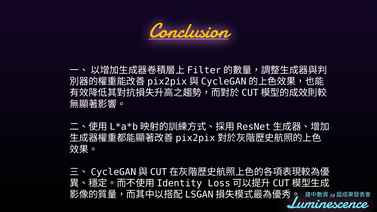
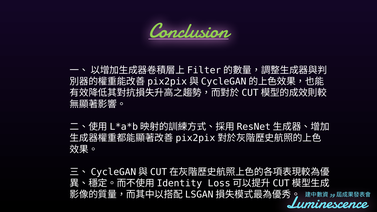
Conclusion colour: yellow -> light green
